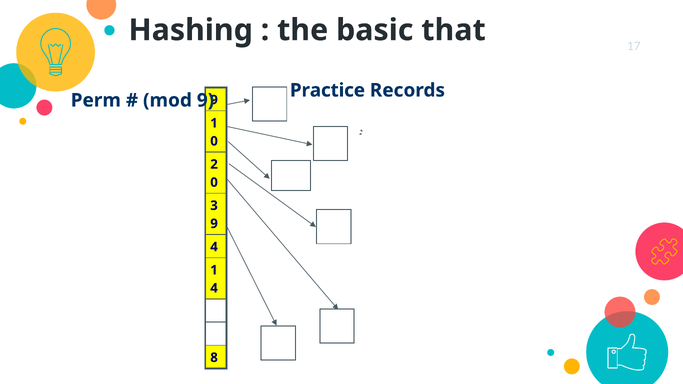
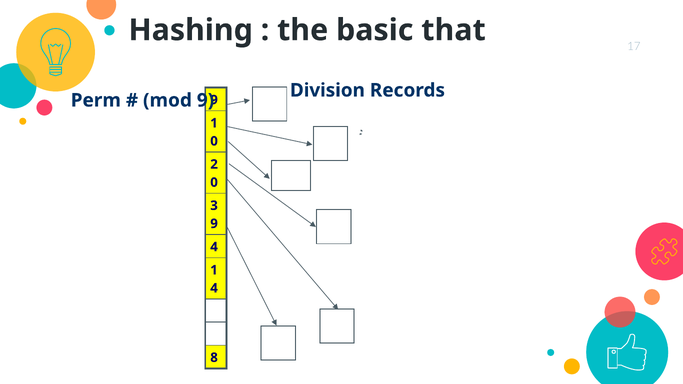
Practice: Practice -> Division
